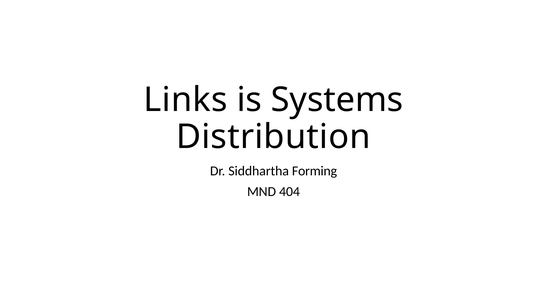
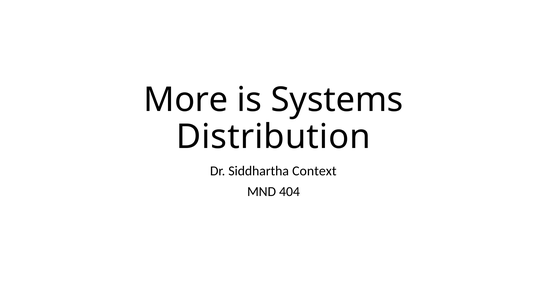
Links: Links -> More
Forming: Forming -> Context
